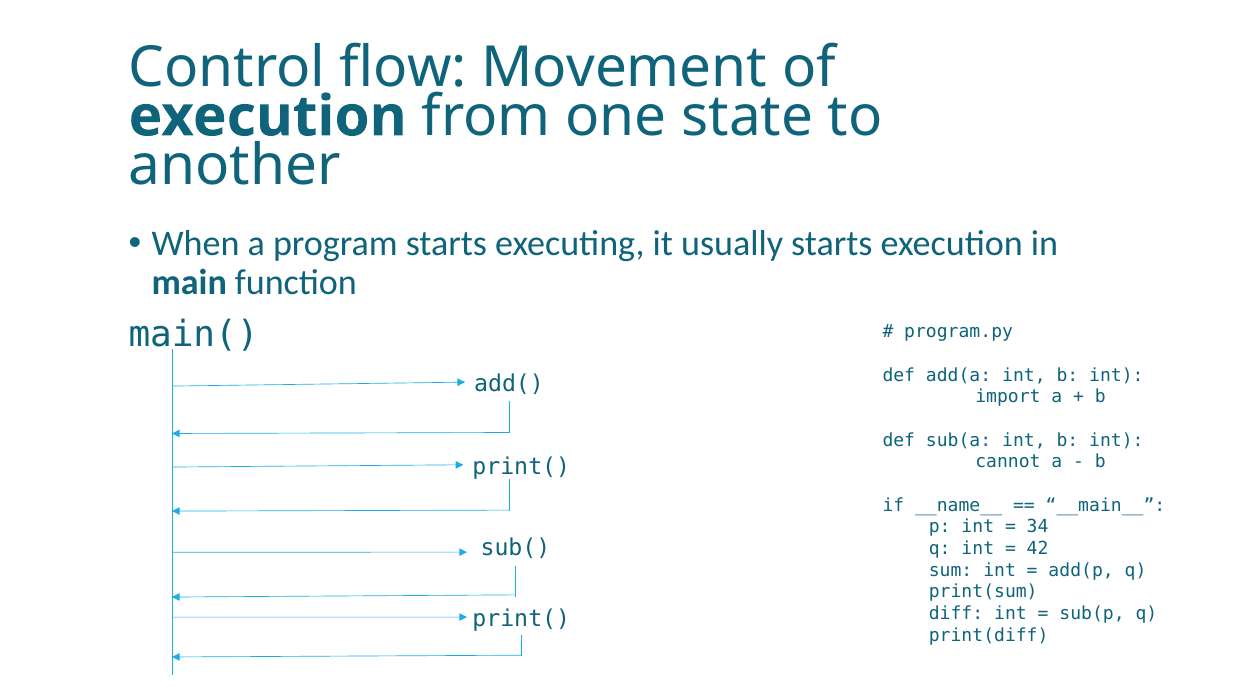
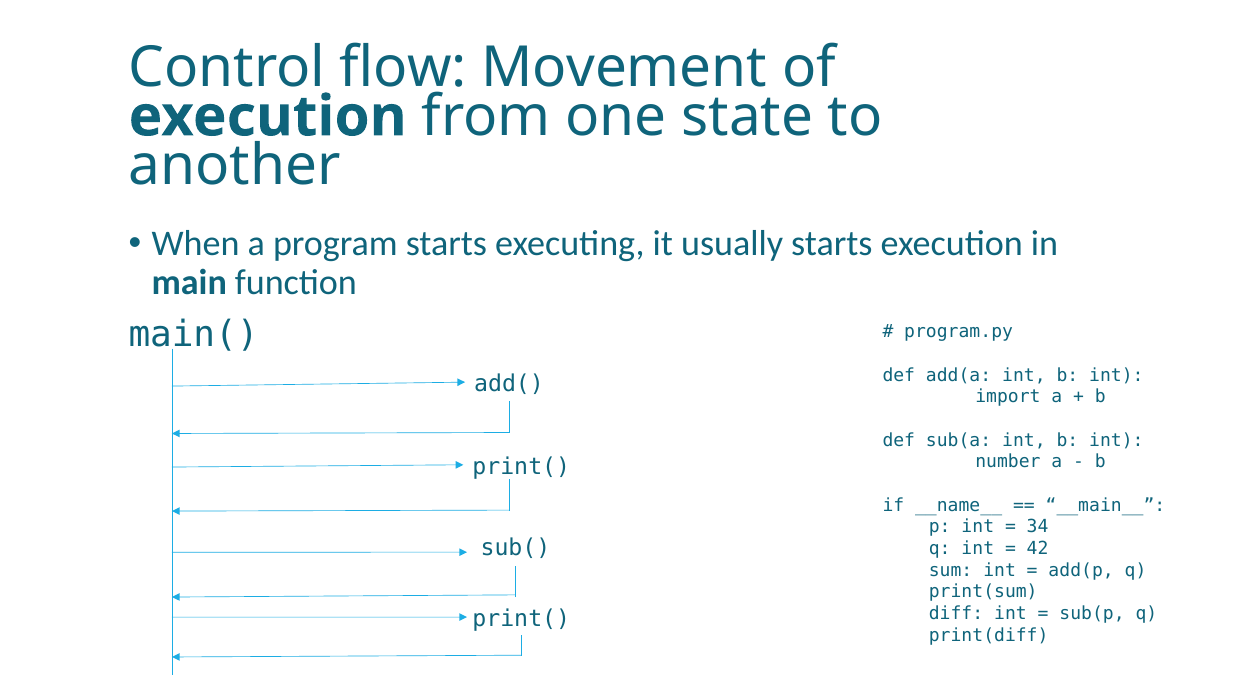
cannot: cannot -> number
